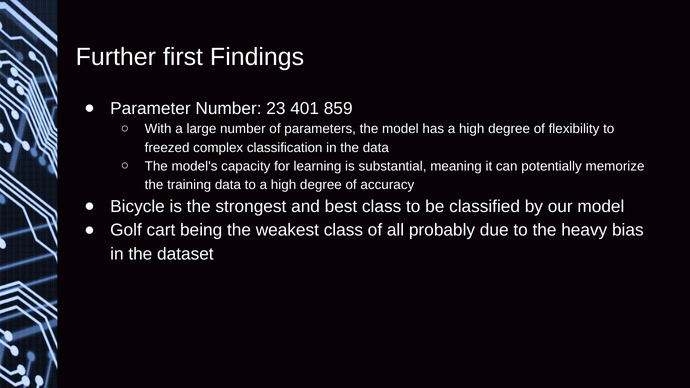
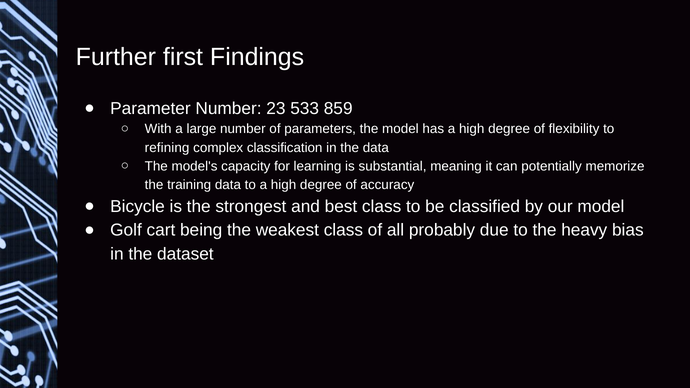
401: 401 -> 533
freezed: freezed -> refining
